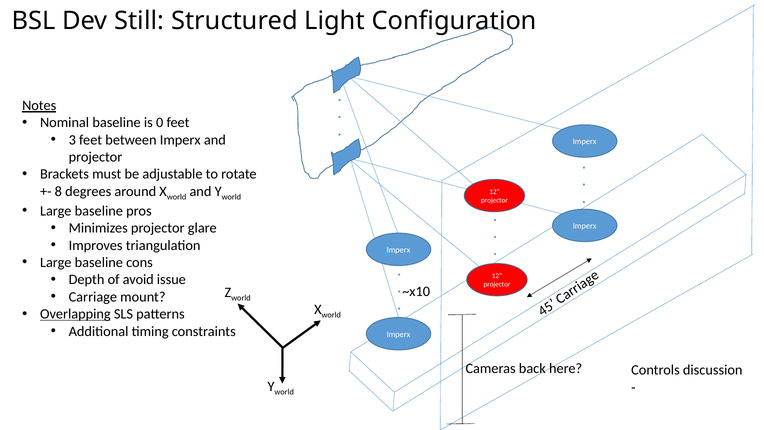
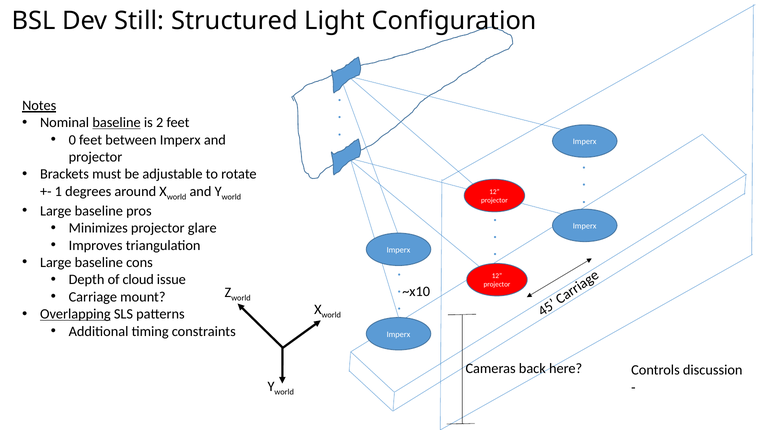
baseline at (117, 123) underline: none -> present
0: 0 -> 2
3: 3 -> 0
8: 8 -> 1
avoid: avoid -> cloud
